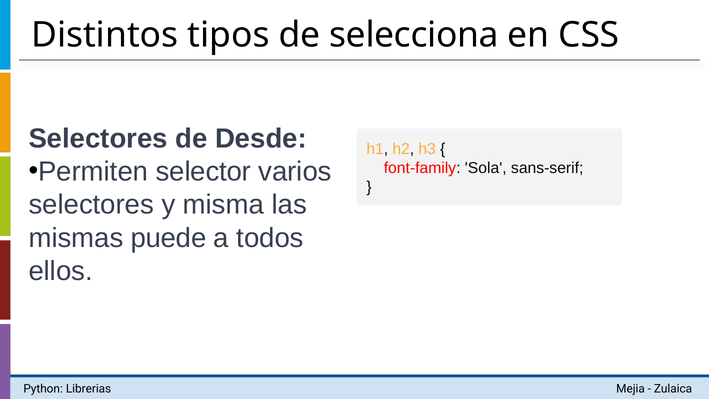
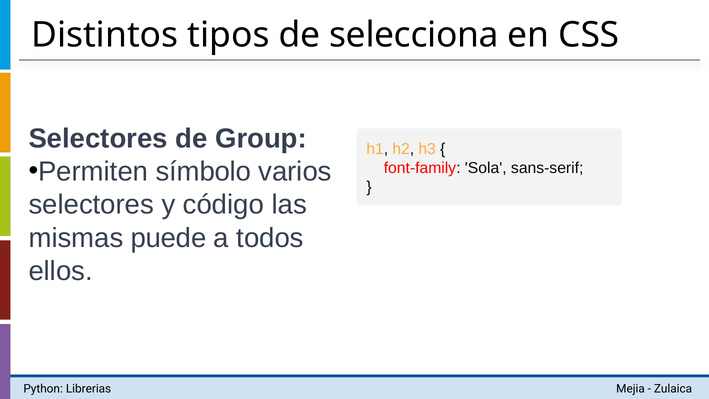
Desde: Desde -> Group
selector: selector -> símbolo
misma: misma -> código
